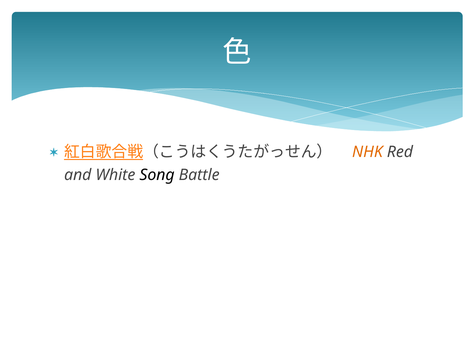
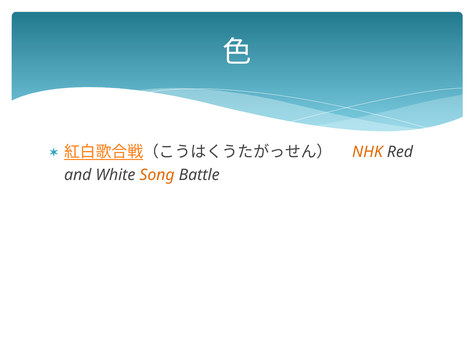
Song colour: black -> orange
